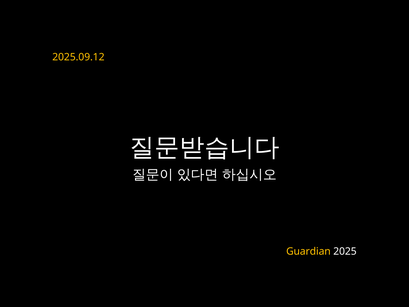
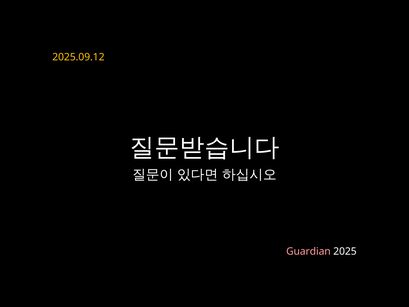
Guardian colour: yellow -> pink
